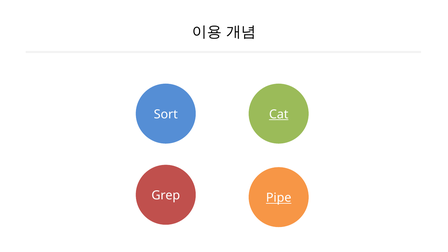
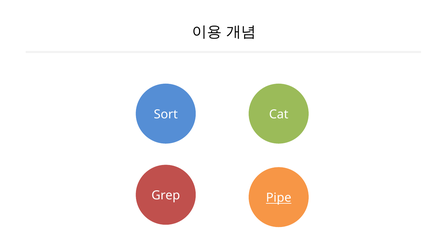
Cat underline: present -> none
